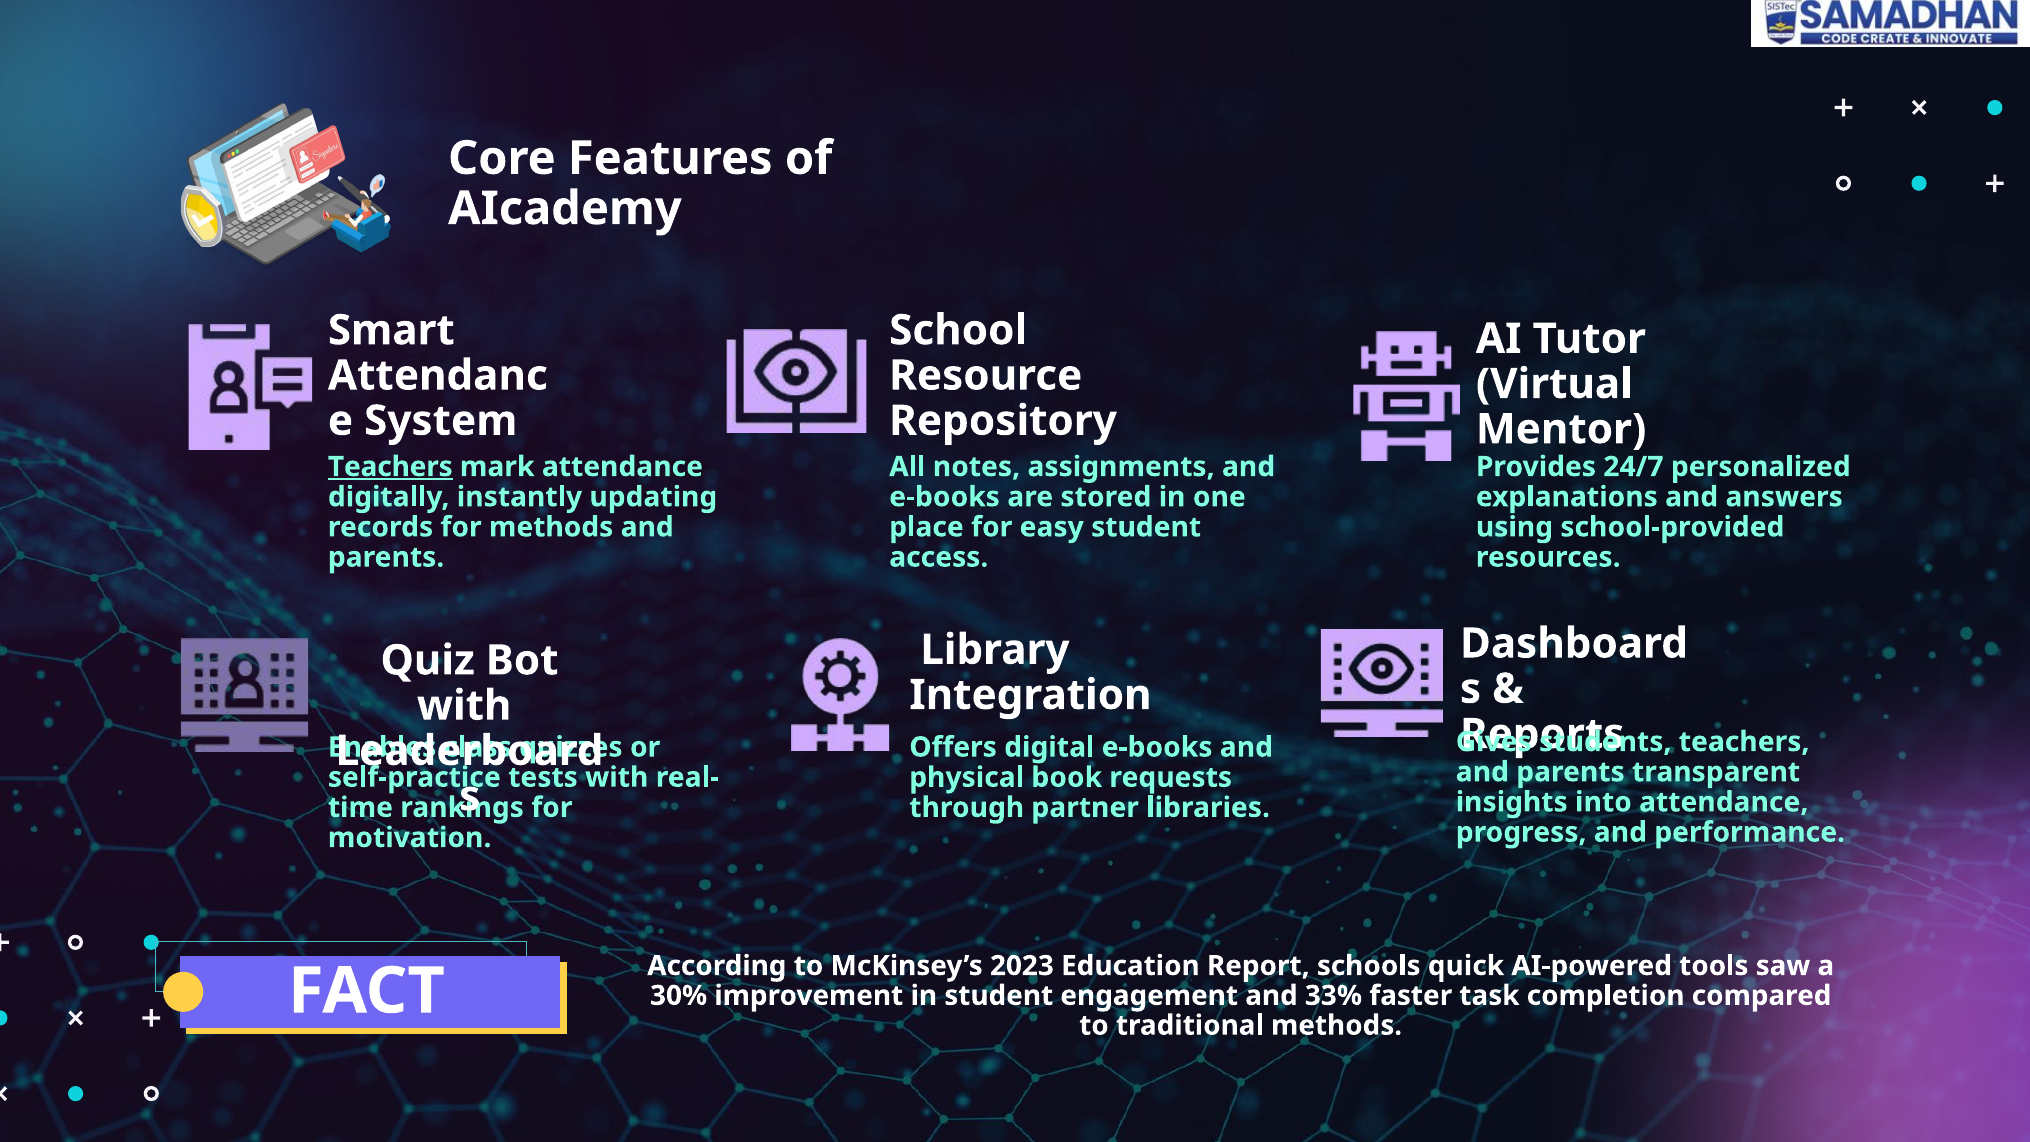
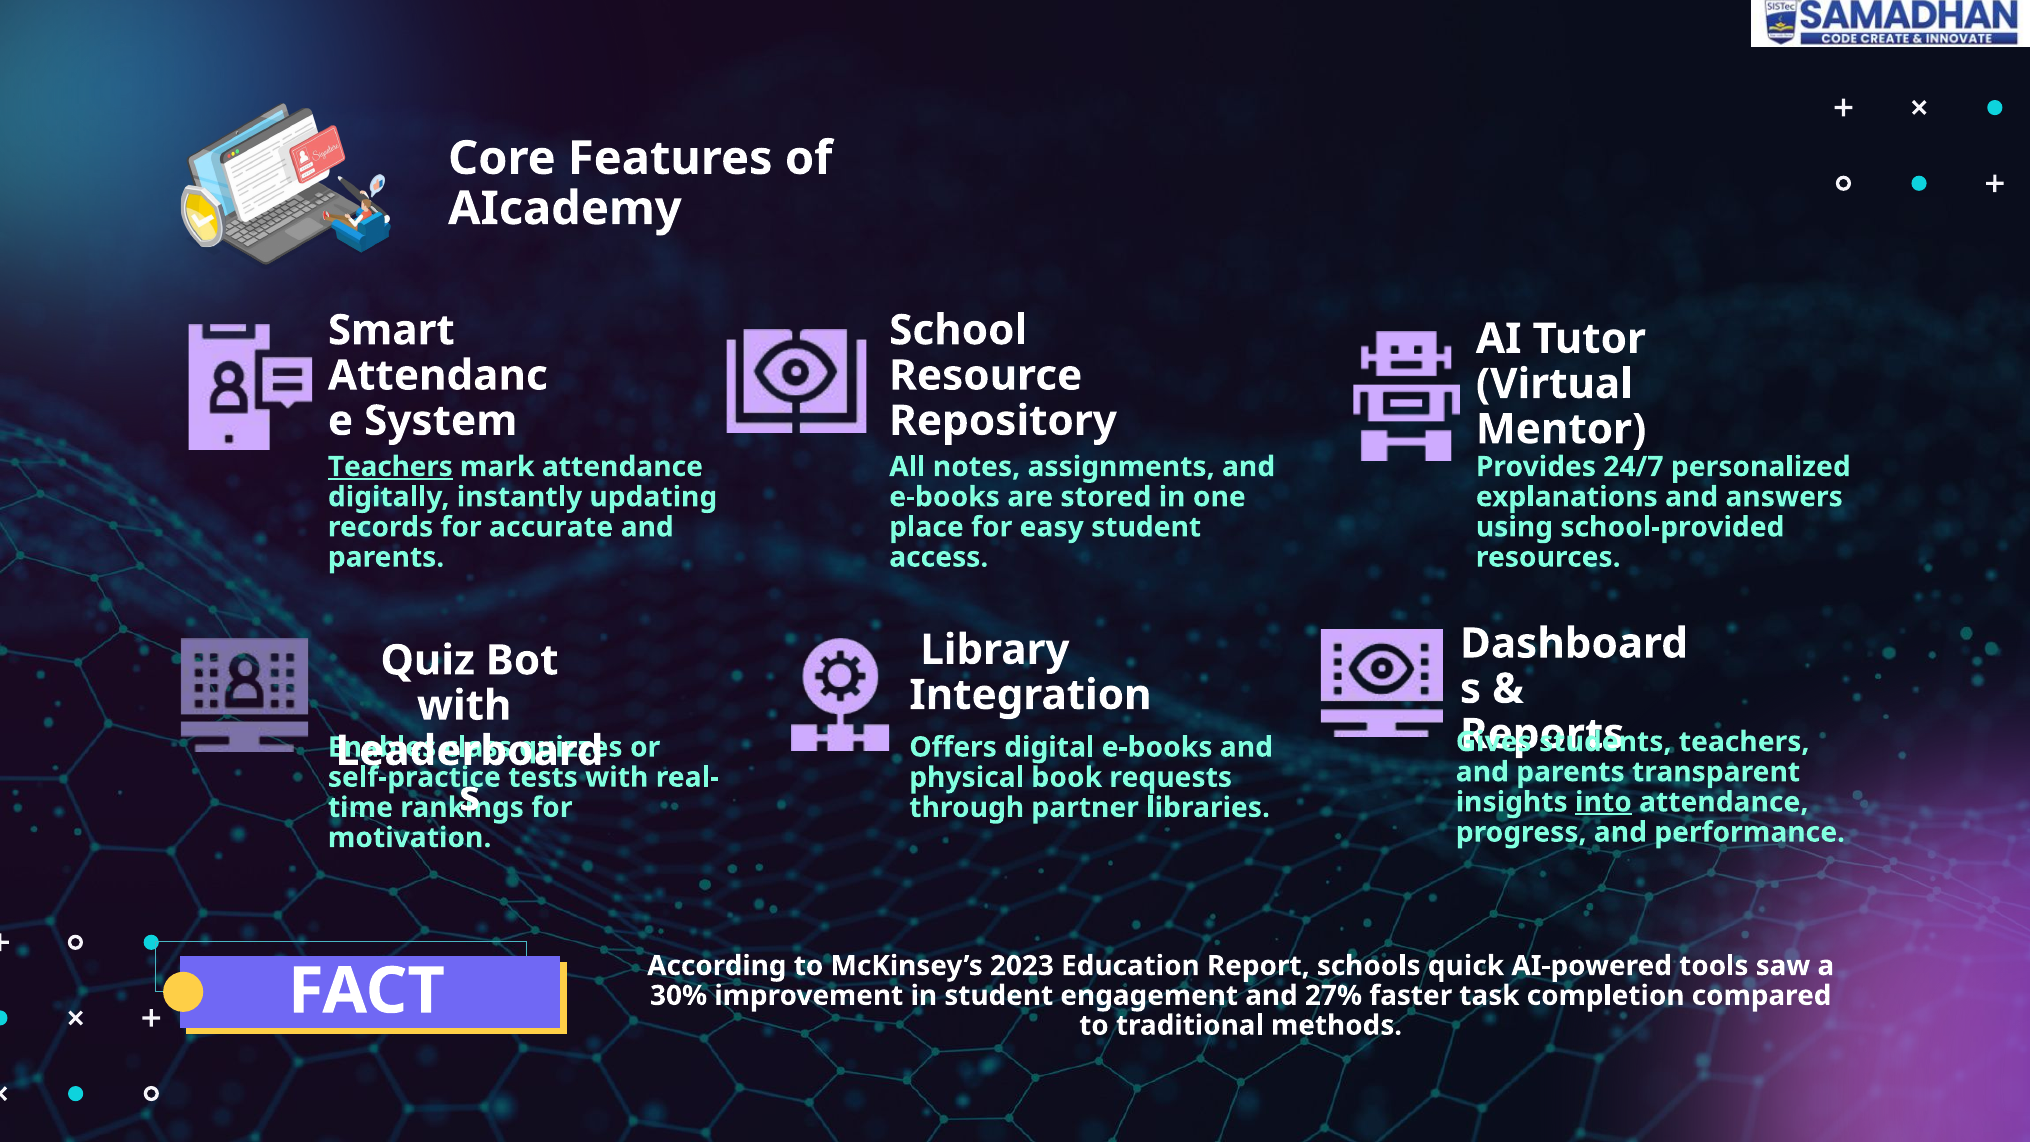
for methods: methods -> accurate
into underline: none -> present
33%: 33% -> 27%
